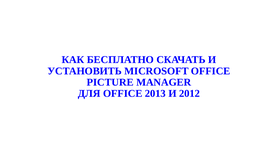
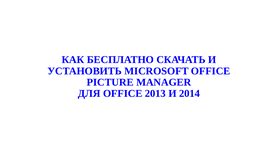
2012: 2012 -> 2014
